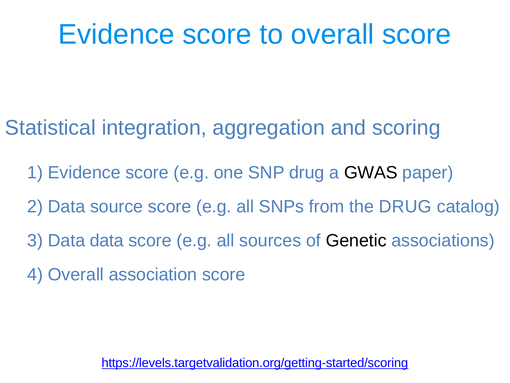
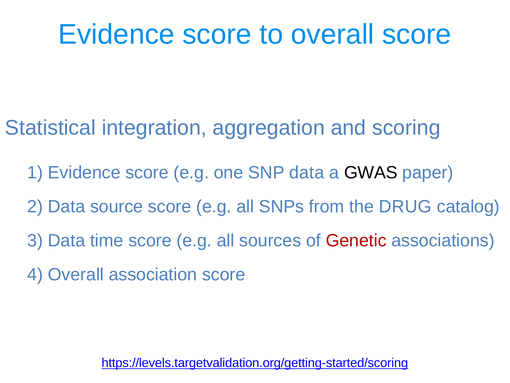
SNP drug: drug -> data
Data data: data -> time
Genetic colour: black -> red
